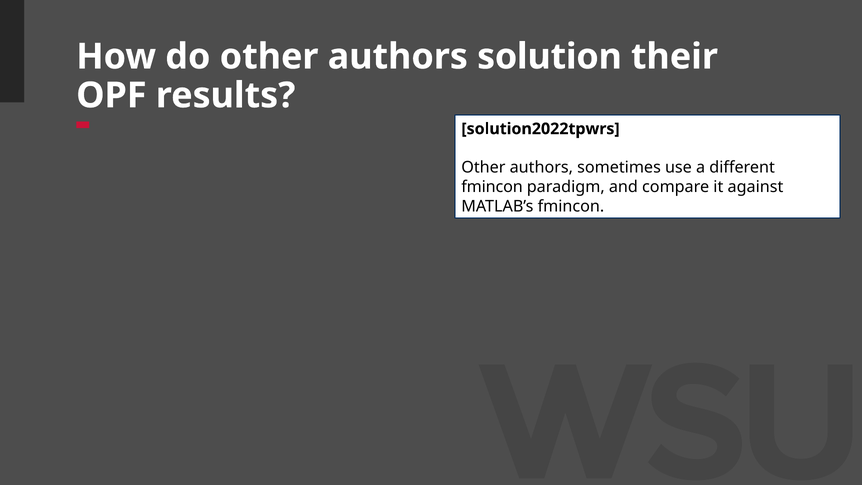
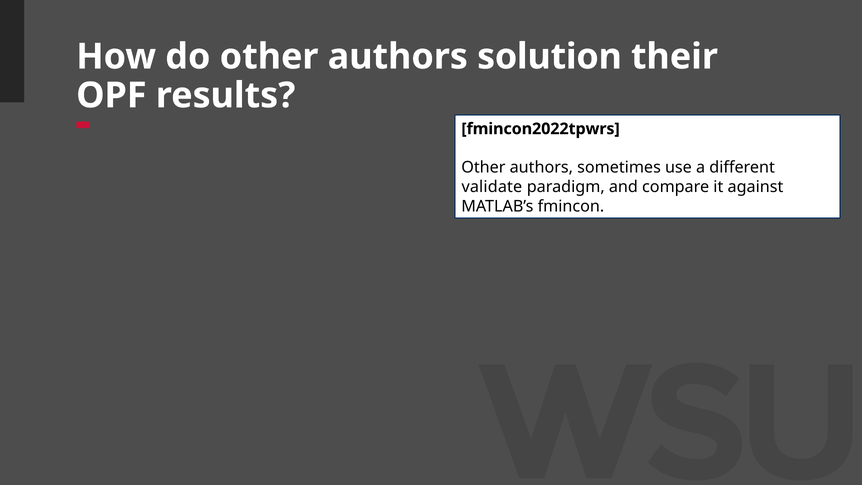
solution2022tpwrs: solution2022tpwrs -> fmincon2022tpwrs
fmincon at (492, 187): fmincon -> validate
